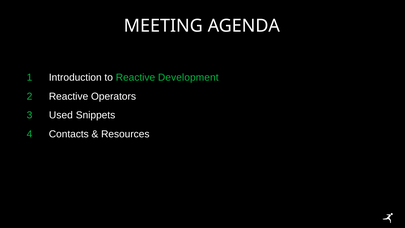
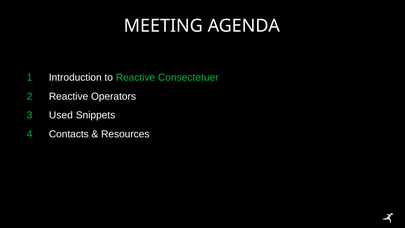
Development: Development -> Consectetuer
